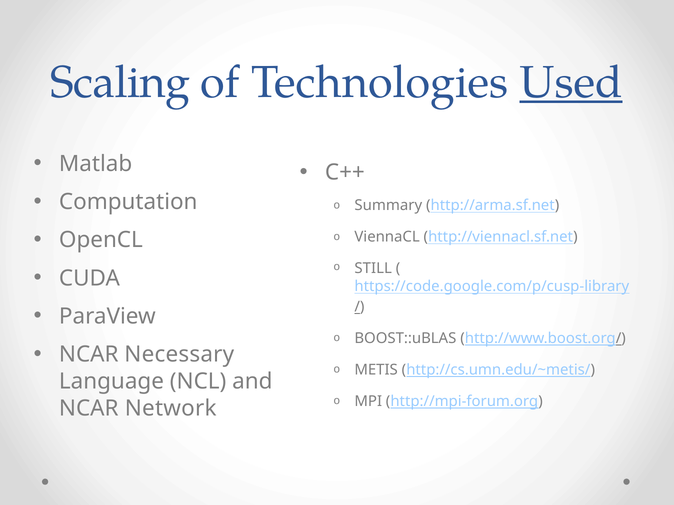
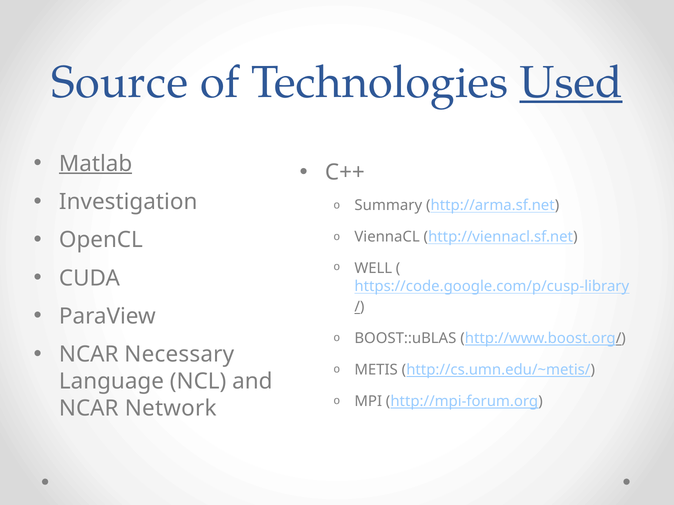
Scaling: Scaling -> Source
Matlab underline: none -> present
Computation: Computation -> Investigation
STILL: STILL -> WELL
